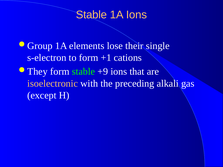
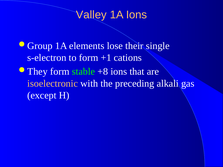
Stable at (91, 15): Stable -> Valley
+9: +9 -> +8
